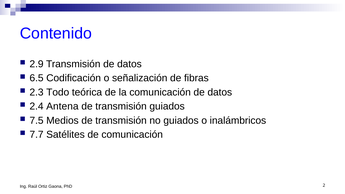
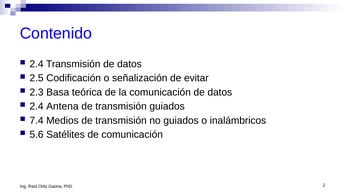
2.9 at (37, 64): 2.9 -> 2.4
6.5: 6.5 -> 2.5
fibras: fibras -> evitar
Todo: Todo -> Basa
7.5: 7.5 -> 7.4
7.7: 7.7 -> 5.6
